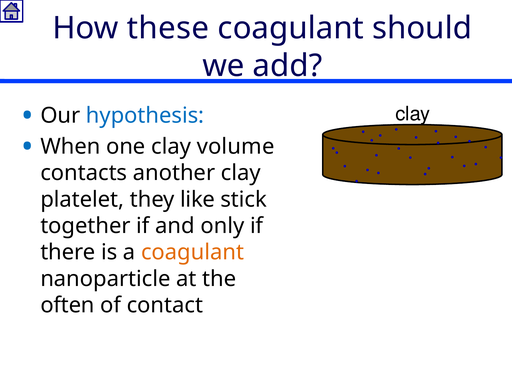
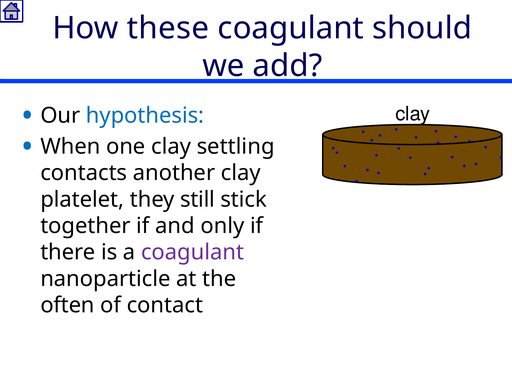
volume: volume -> settling
like: like -> still
coagulant at (193, 252) colour: orange -> purple
